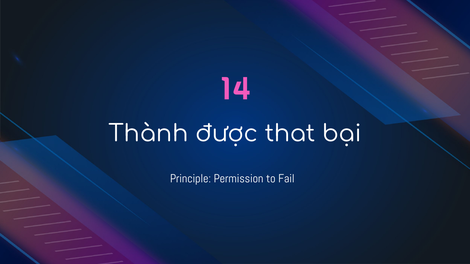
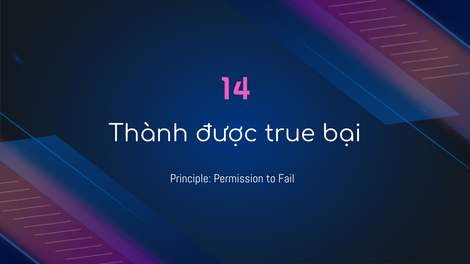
that: that -> true
